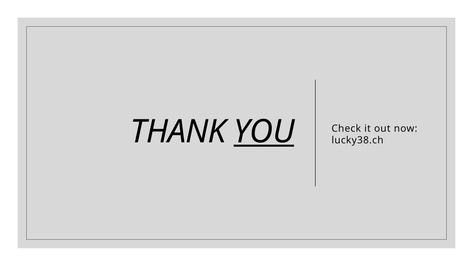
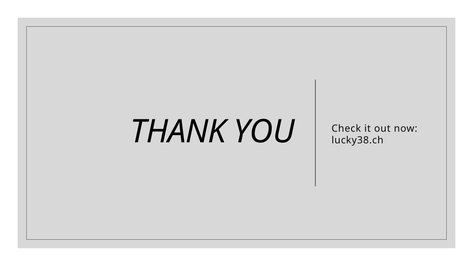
YOU underline: present -> none
